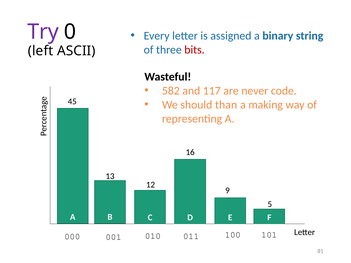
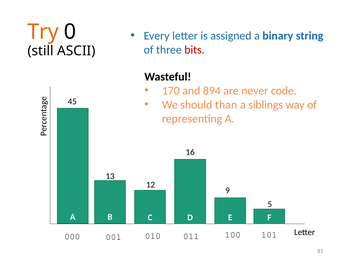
Try colour: purple -> orange
left: left -> still
582: 582 -> 170
117: 117 -> 894
making: making -> siblings
